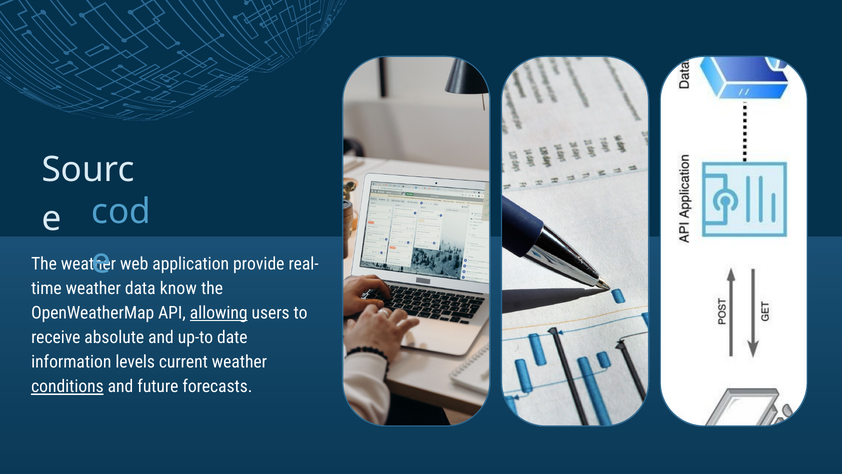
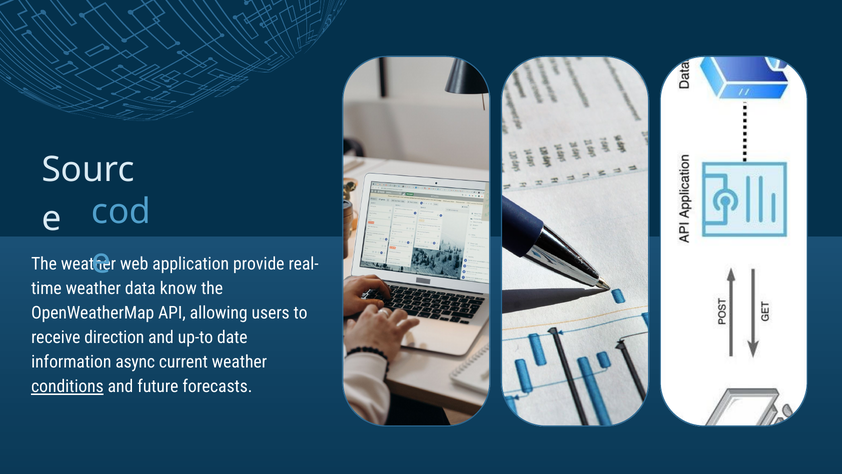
allowing underline: present -> none
absolute: absolute -> direction
levels: levels -> async
